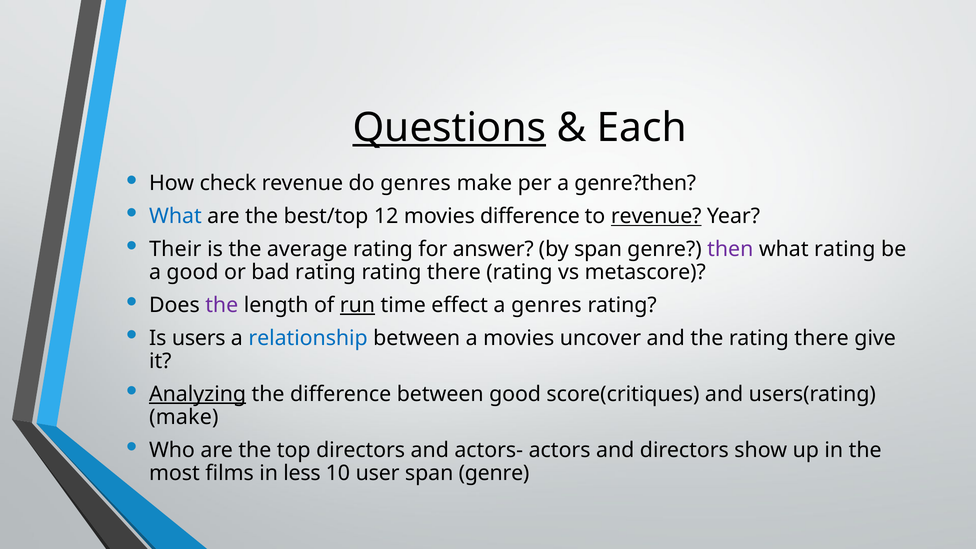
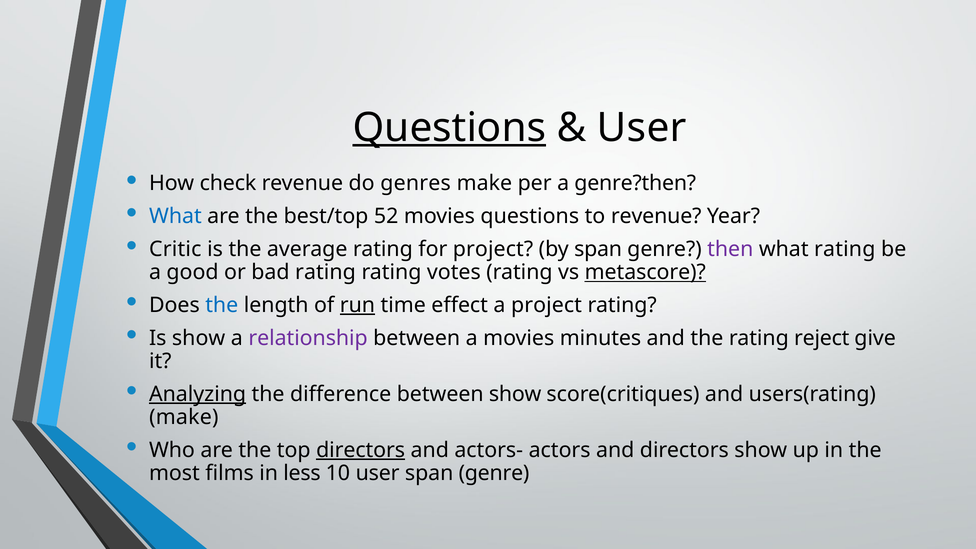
Each at (642, 128): Each -> User
12: 12 -> 52
movies difference: difference -> questions
revenue at (656, 216) underline: present -> none
Their: Their -> Critic
for answer: answer -> project
there at (454, 272): there -> votes
metascore underline: none -> present
the at (222, 305) colour: purple -> blue
a genres: genres -> project
Is users: users -> show
relationship colour: blue -> purple
uncover: uncover -> minutes
the rating there: there -> reject
between good: good -> show
directors at (361, 450) underline: none -> present
